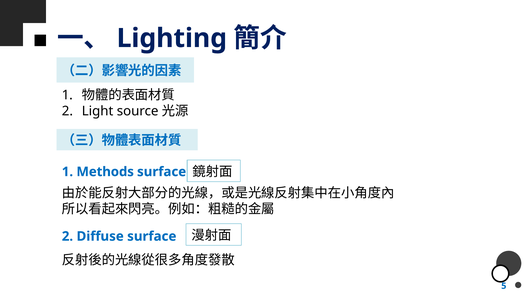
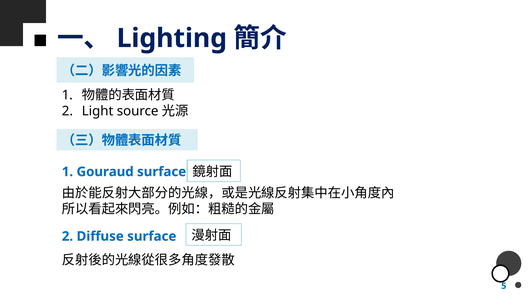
Methods: Methods -> Gouraud
